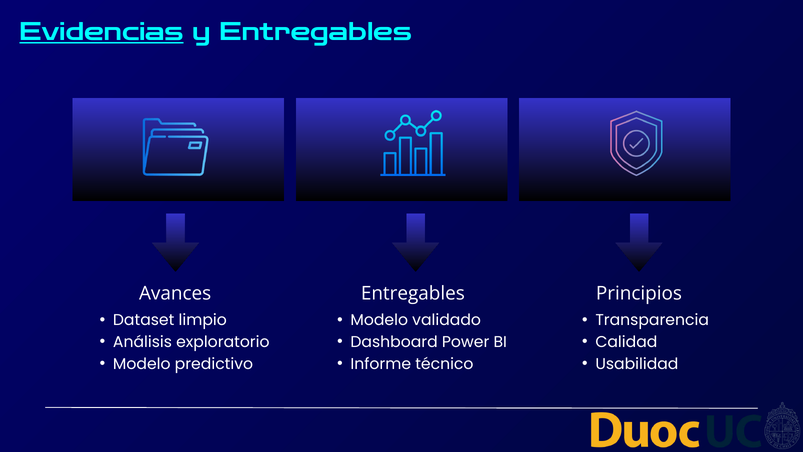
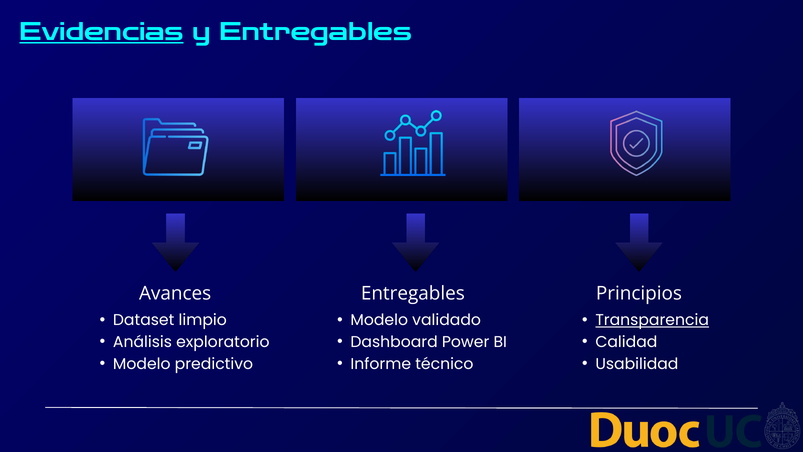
Transparencia underline: none -> present
